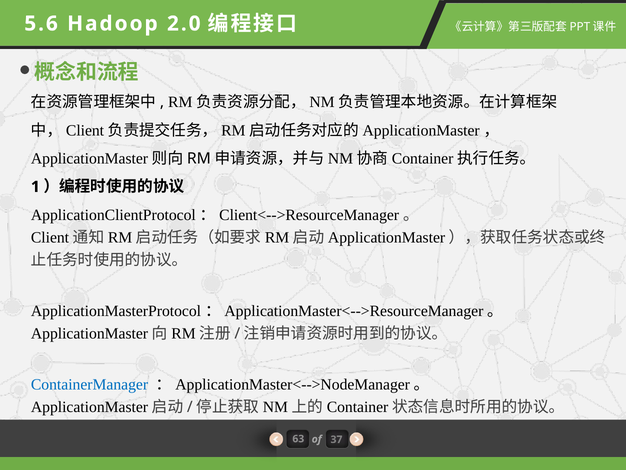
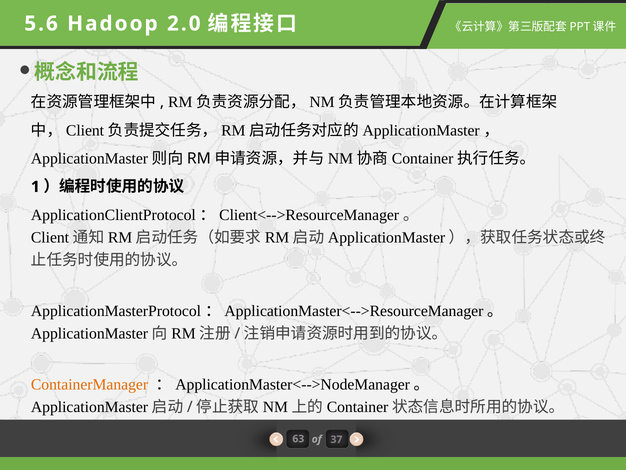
ContainerManager colour: blue -> orange
